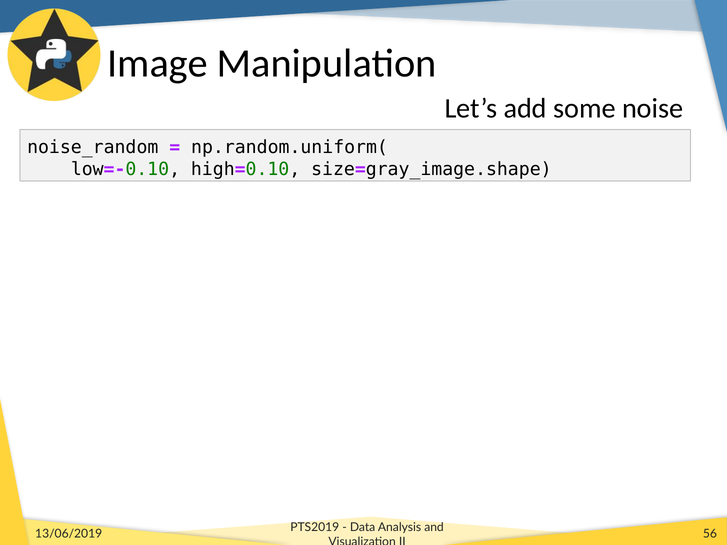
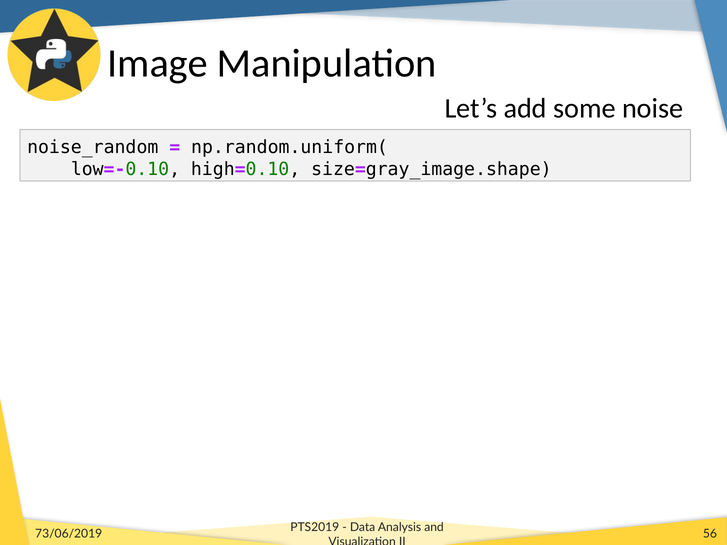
13/06/2019: 13/06/2019 -> 73/06/2019
